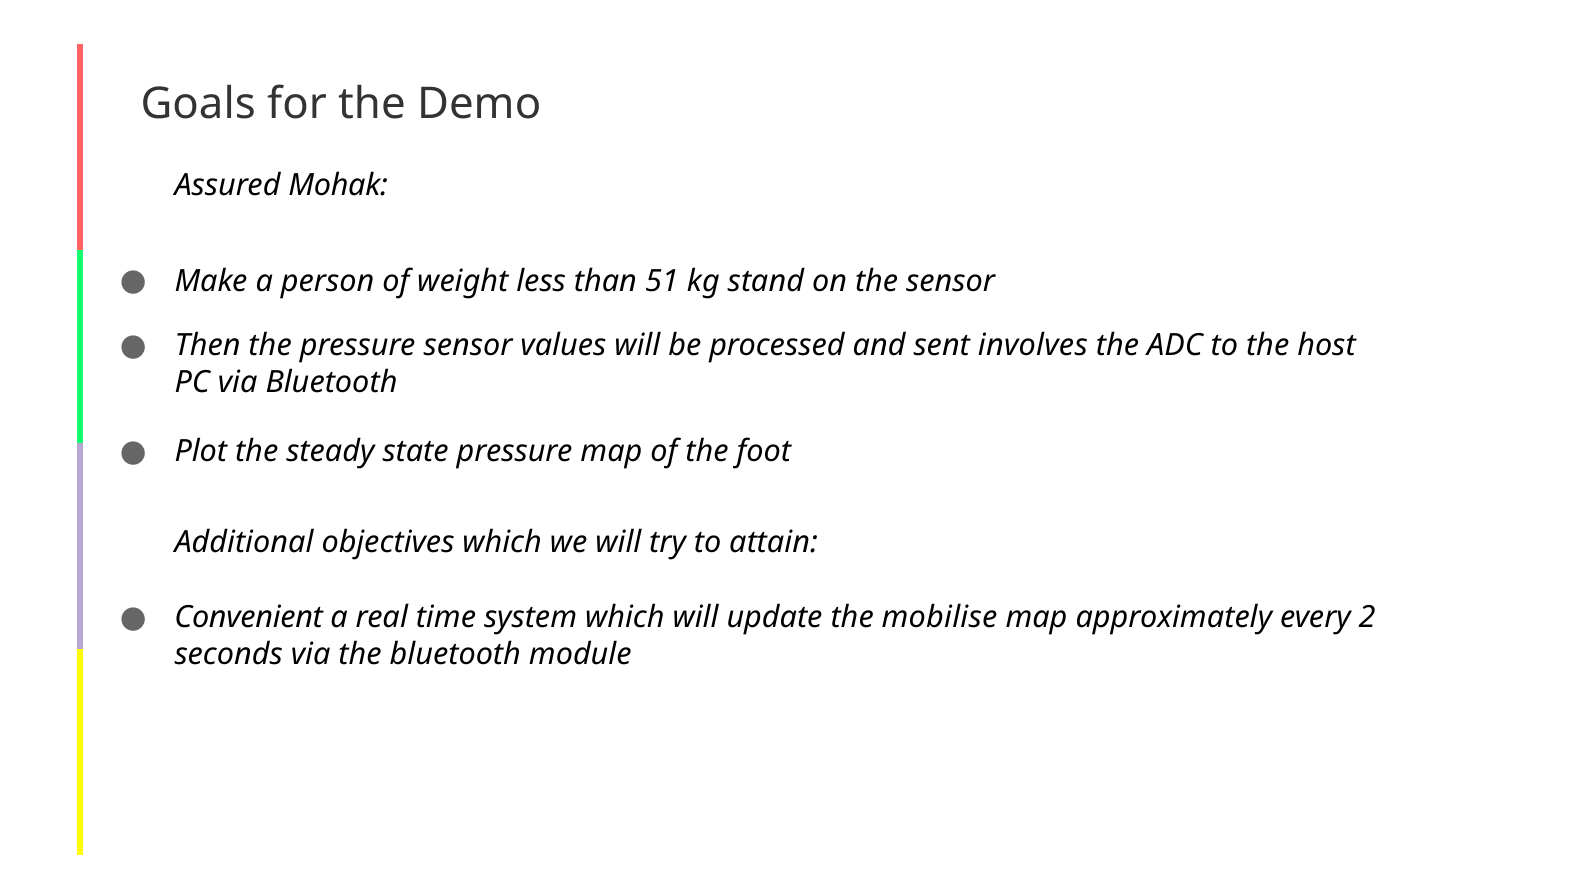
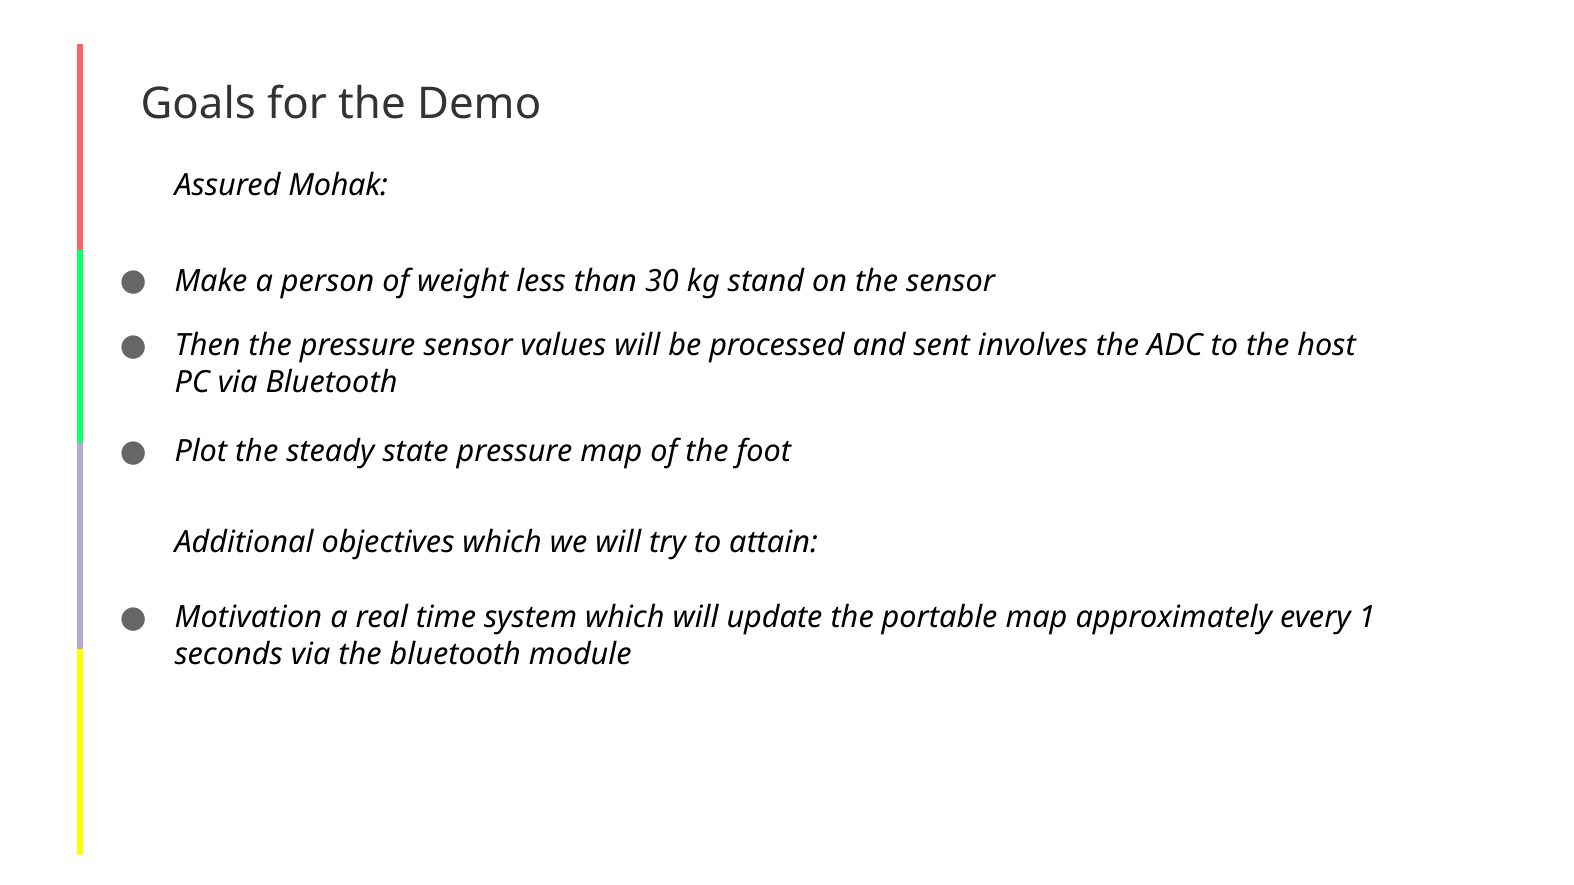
51: 51 -> 30
Convenient: Convenient -> Motivation
mobilise: mobilise -> portable
2: 2 -> 1
